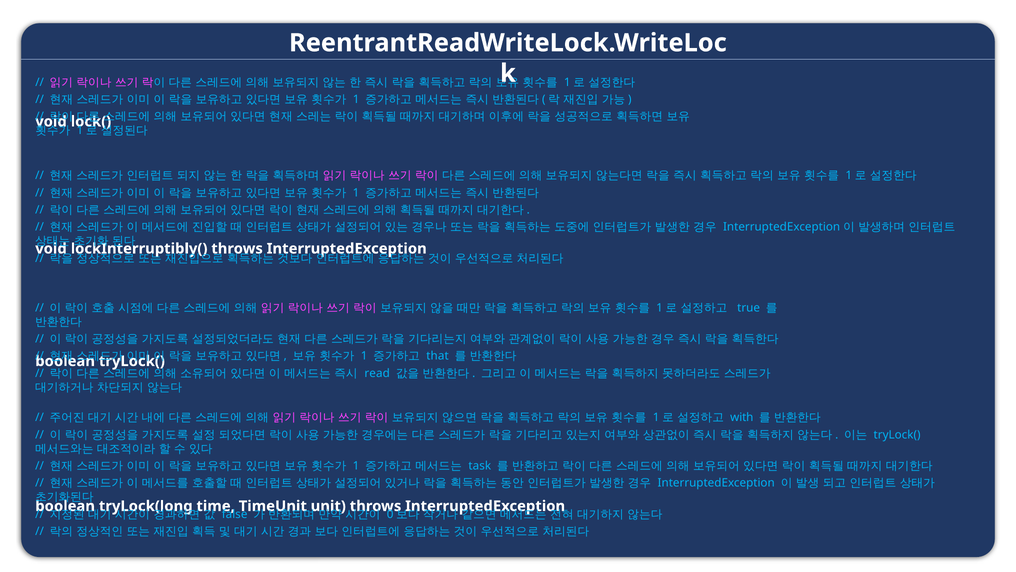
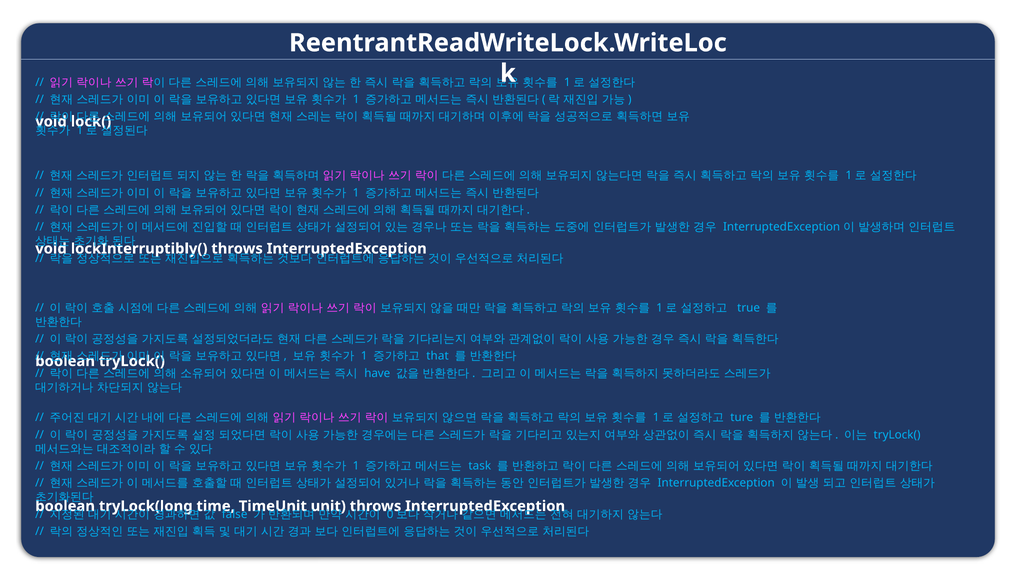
read: read -> have
with: with -> ture
